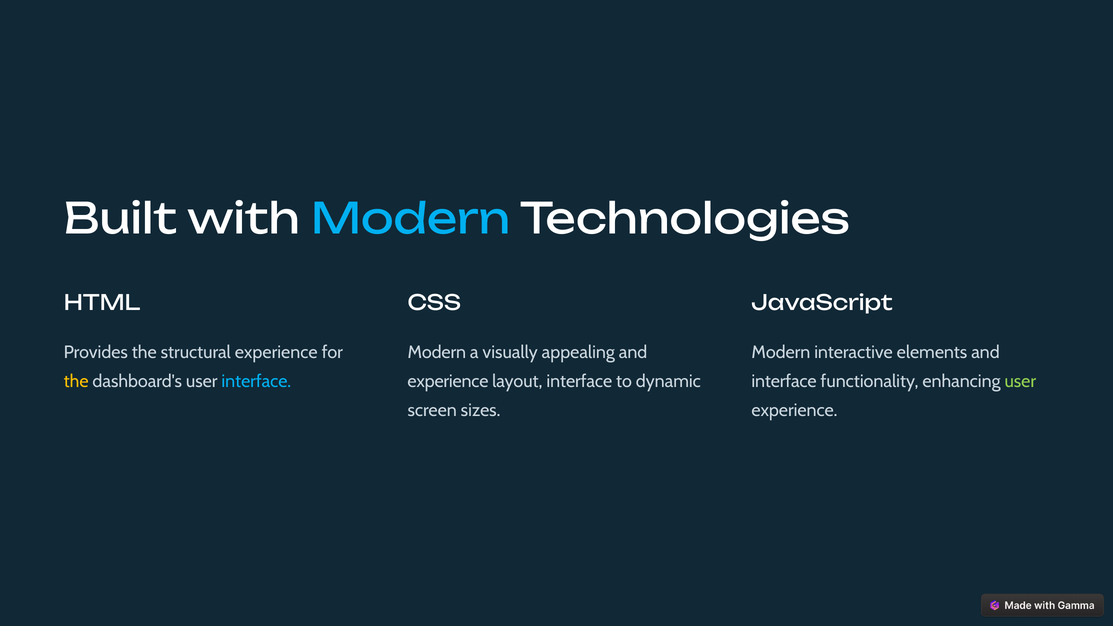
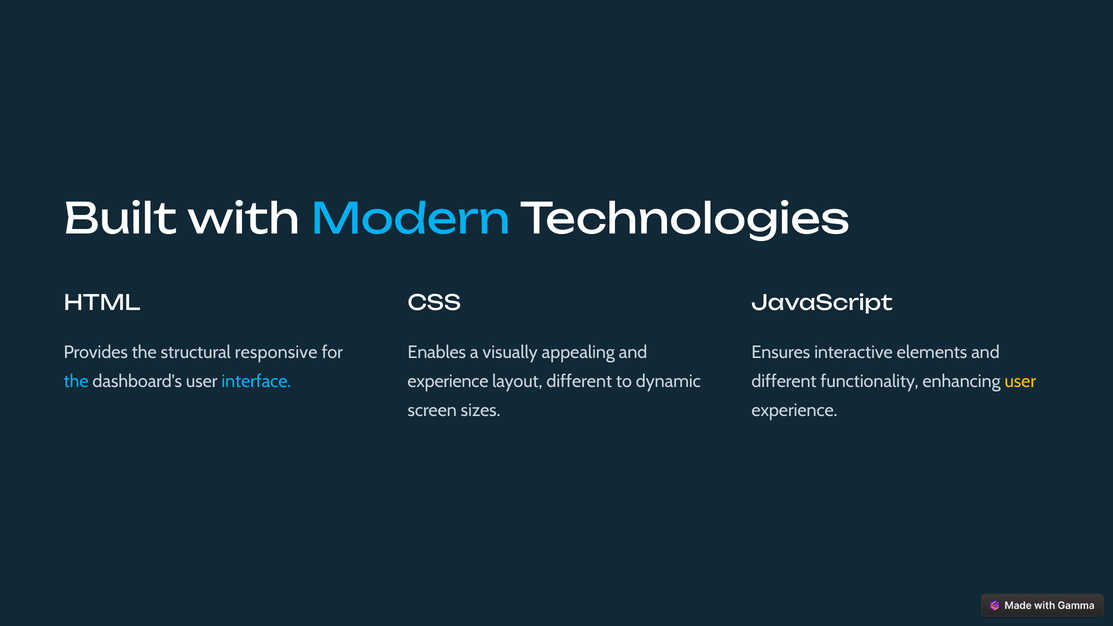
structural experience: experience -> responsive
Modern at (437, 353): Modern -> Enables
Modern at (781, 353): Modern -> Ensures
the at (76, 382) colour: yellow -> light blue
layout interface: interface -> different
interface at (784, 382): interface -> different
user at (1020, 382) colour: light green -> yellow
